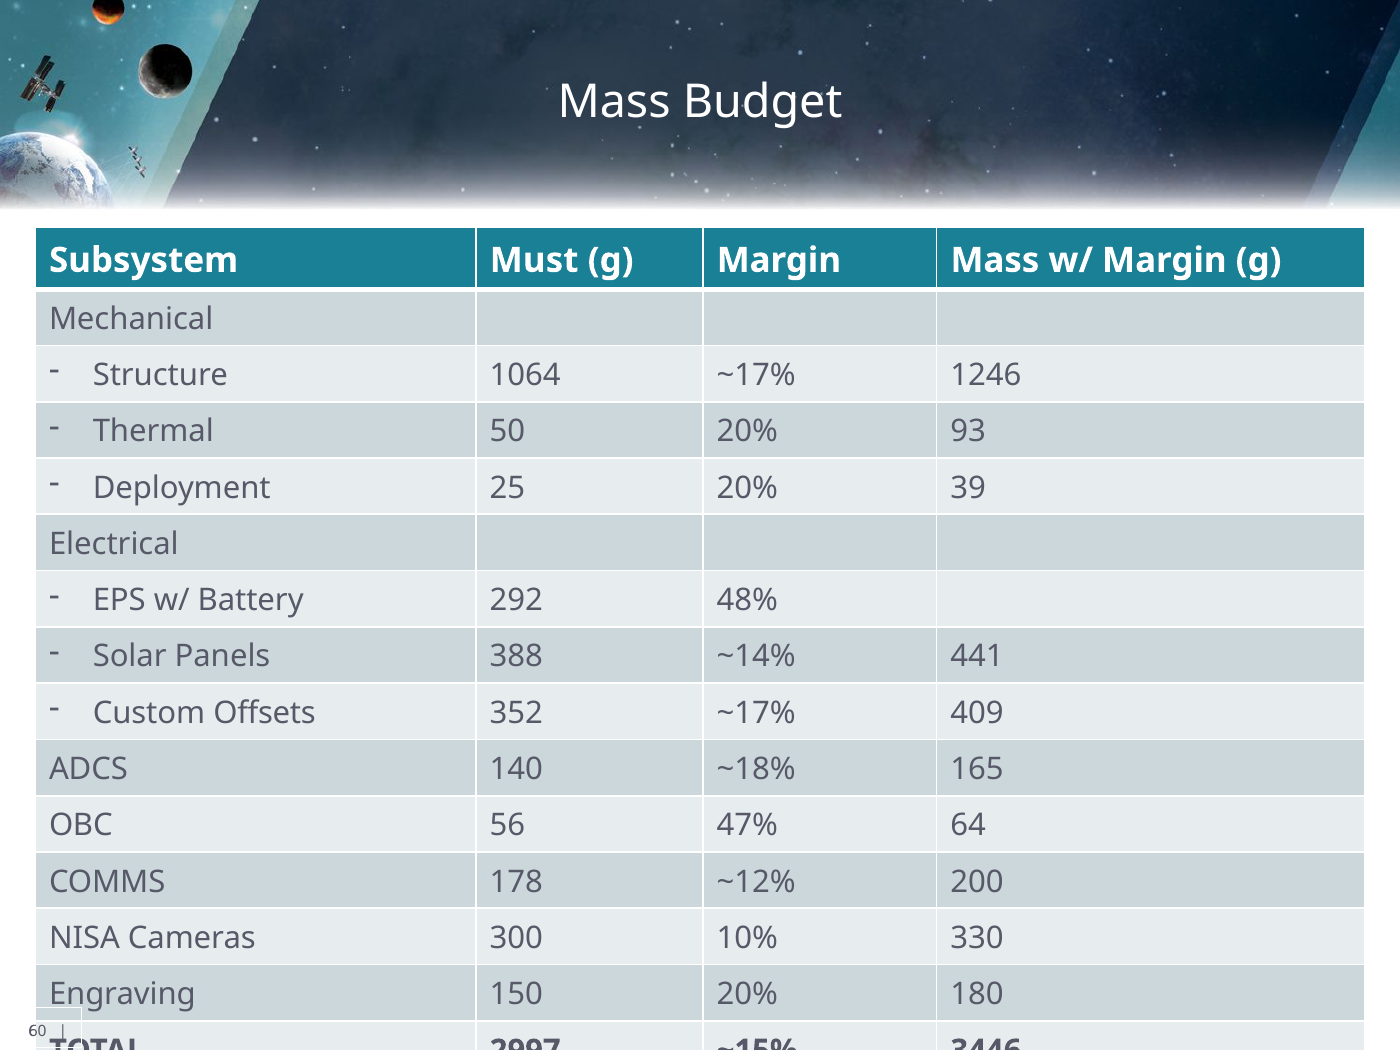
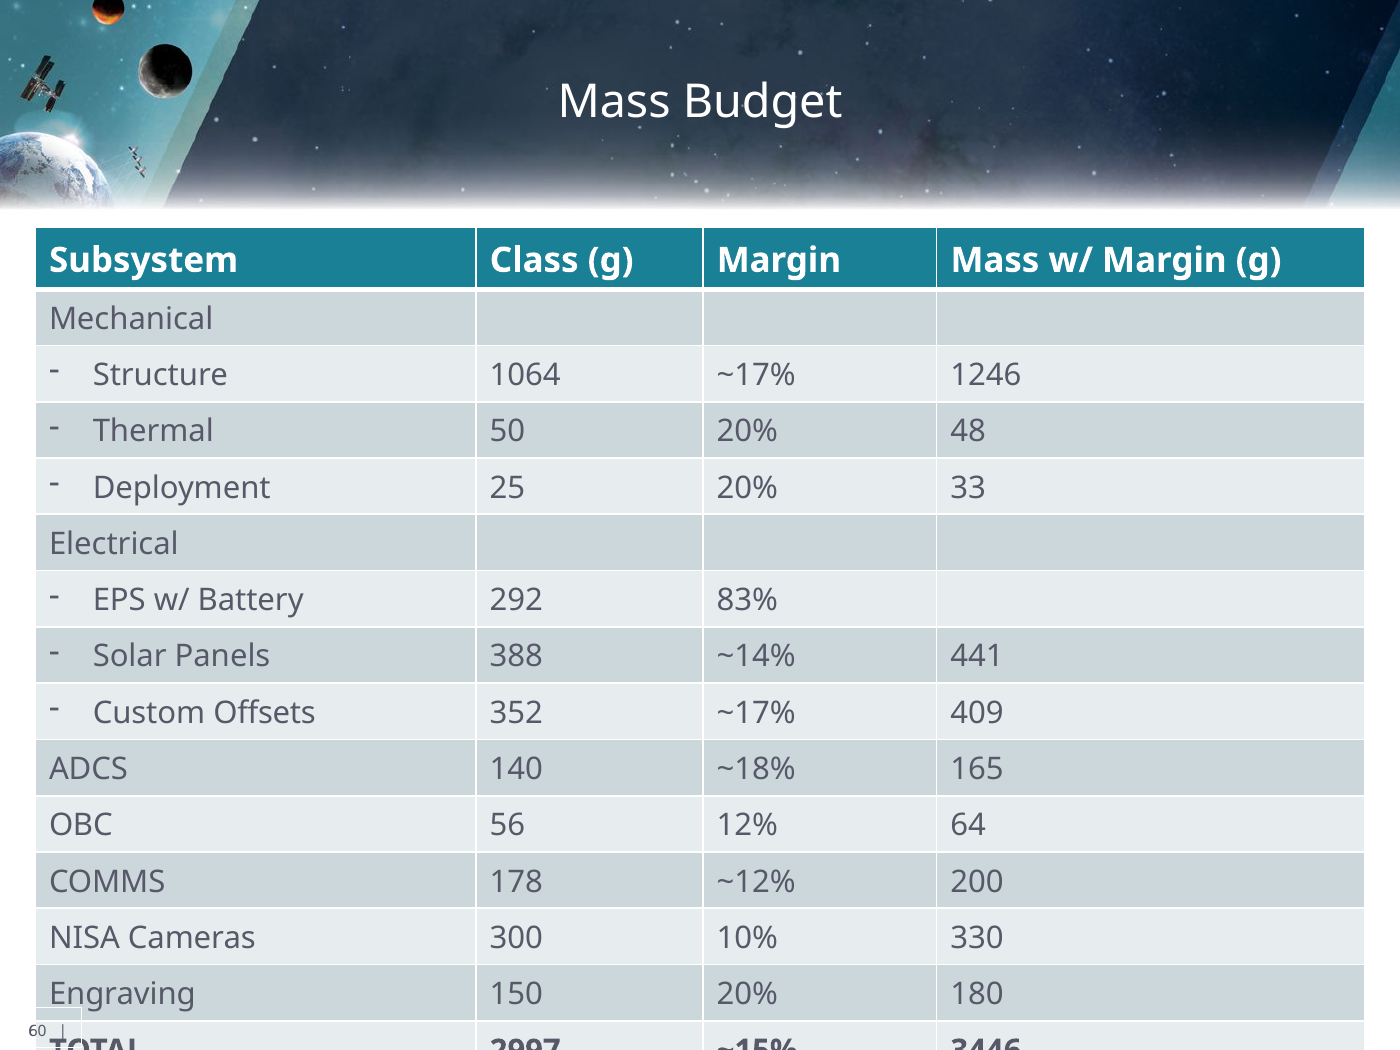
Must: Must -> Class
93: 93 -> 48
39: 39 -> 33
48%: 48% -> 83%
47%: 47% -> 12%
